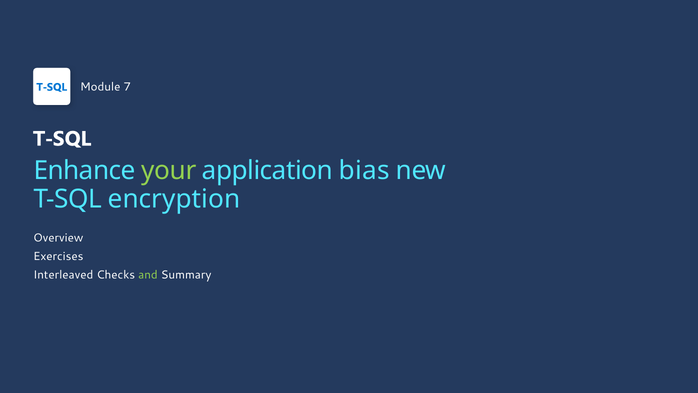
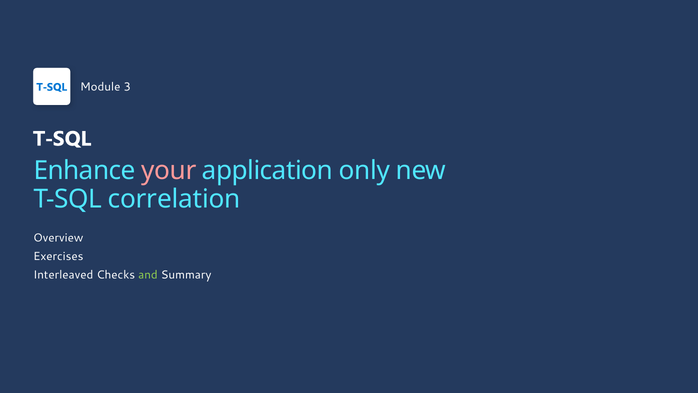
7: 7 -> 3
your colour: light green -> pink
bias: bias -> only
encryption: encryption -> correlation
